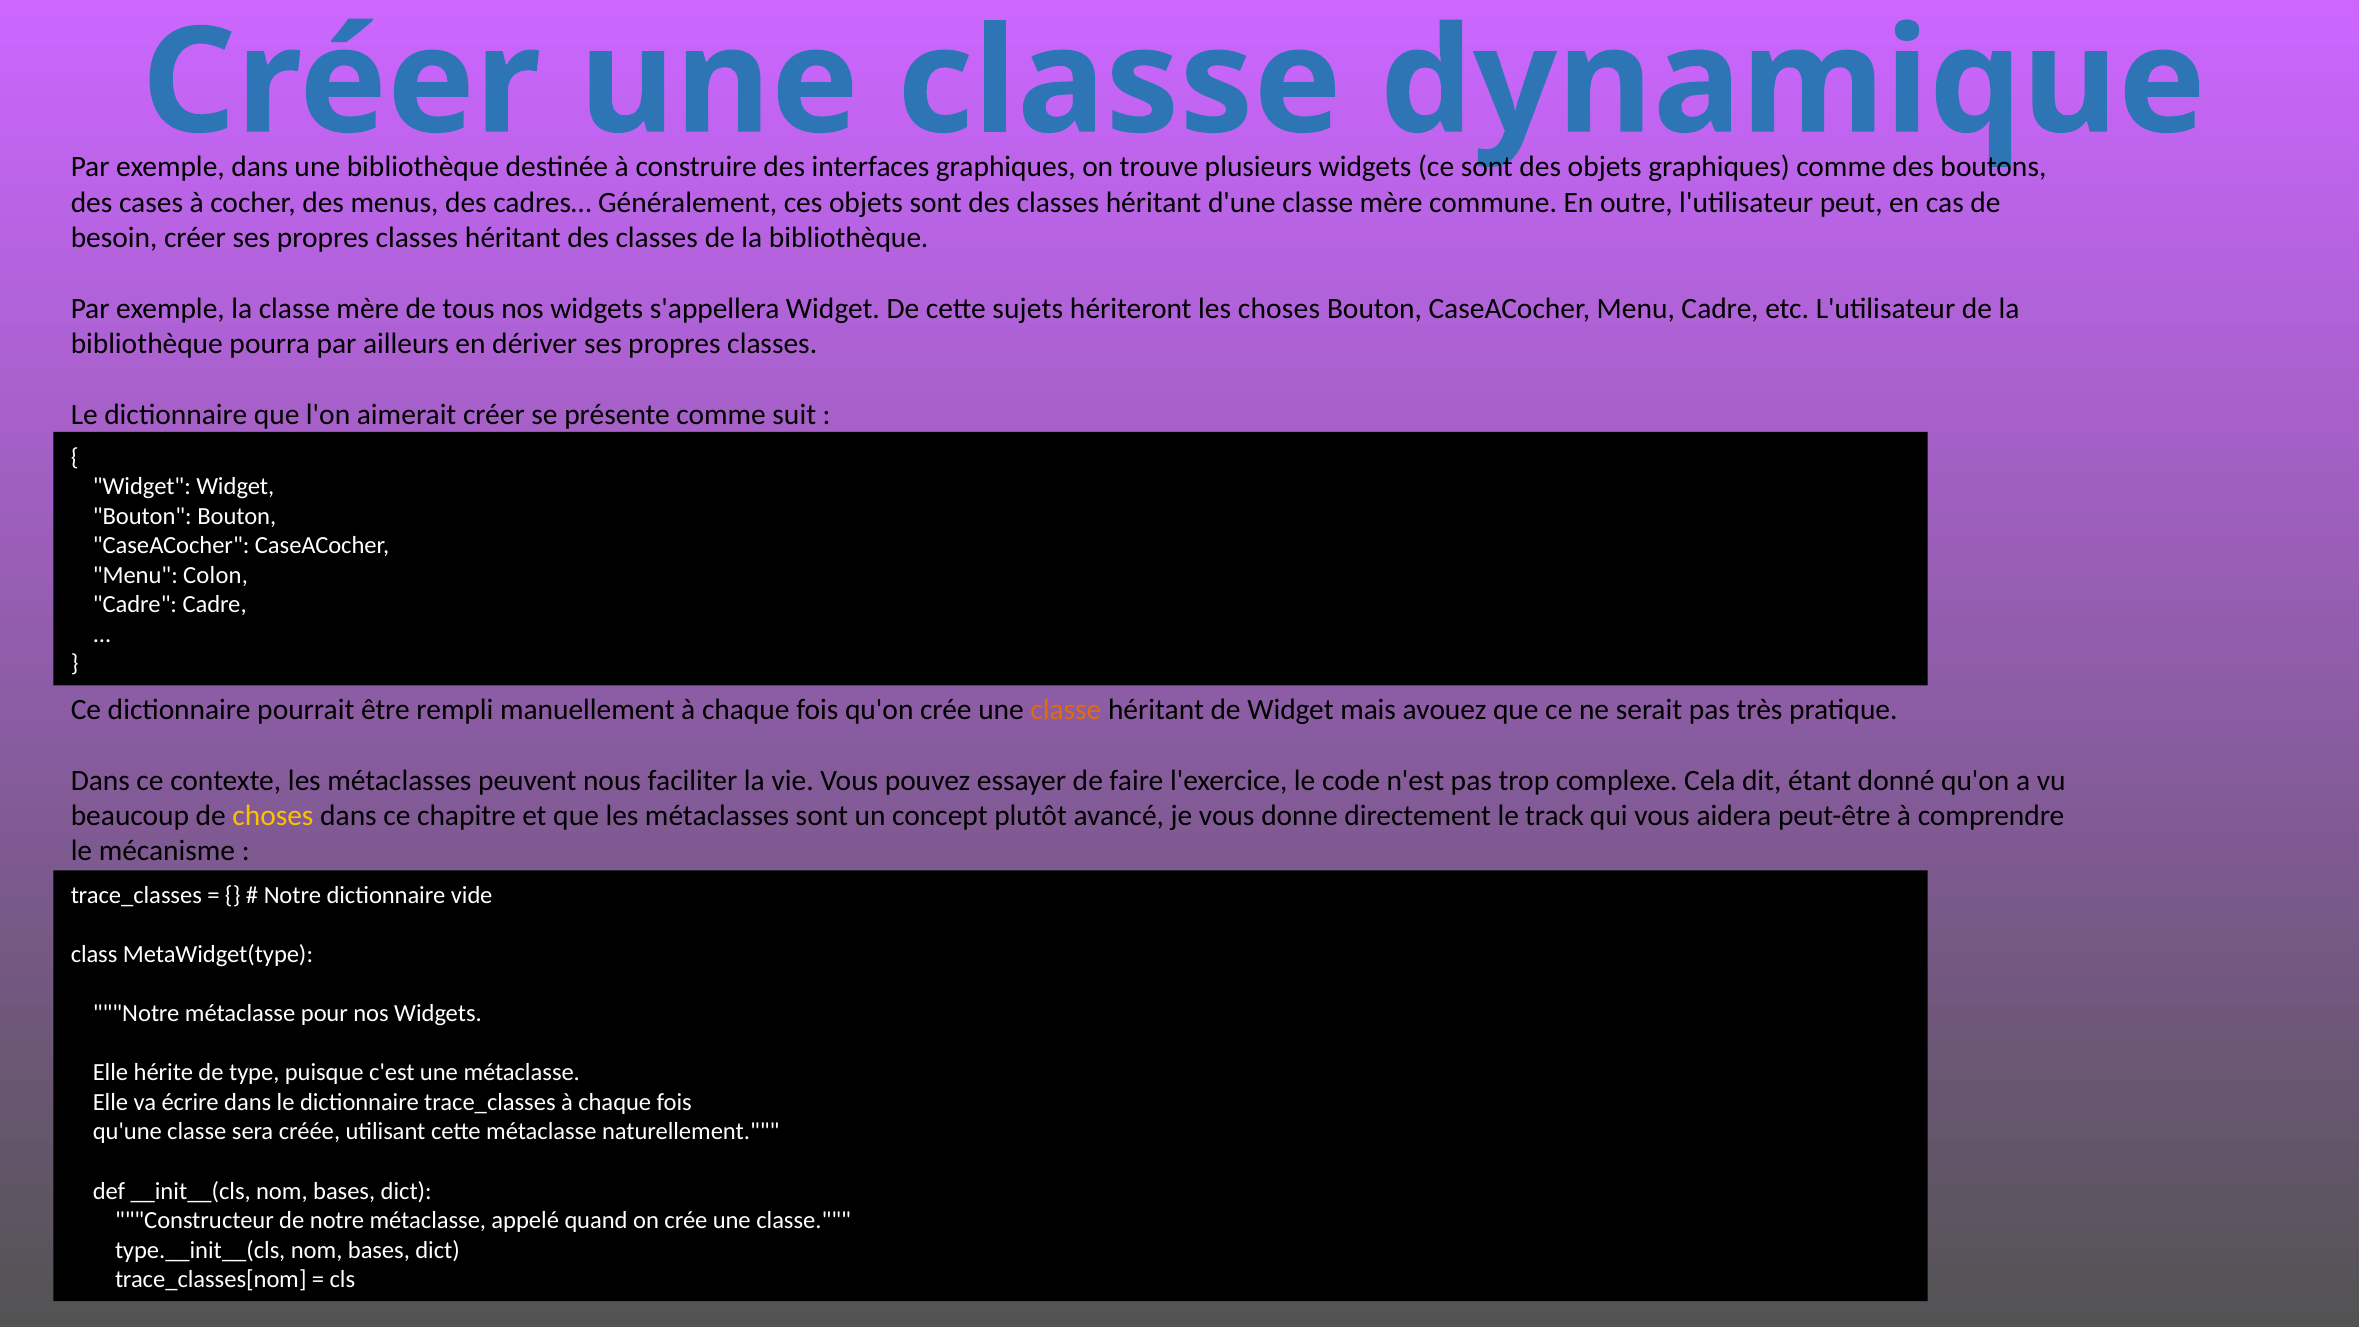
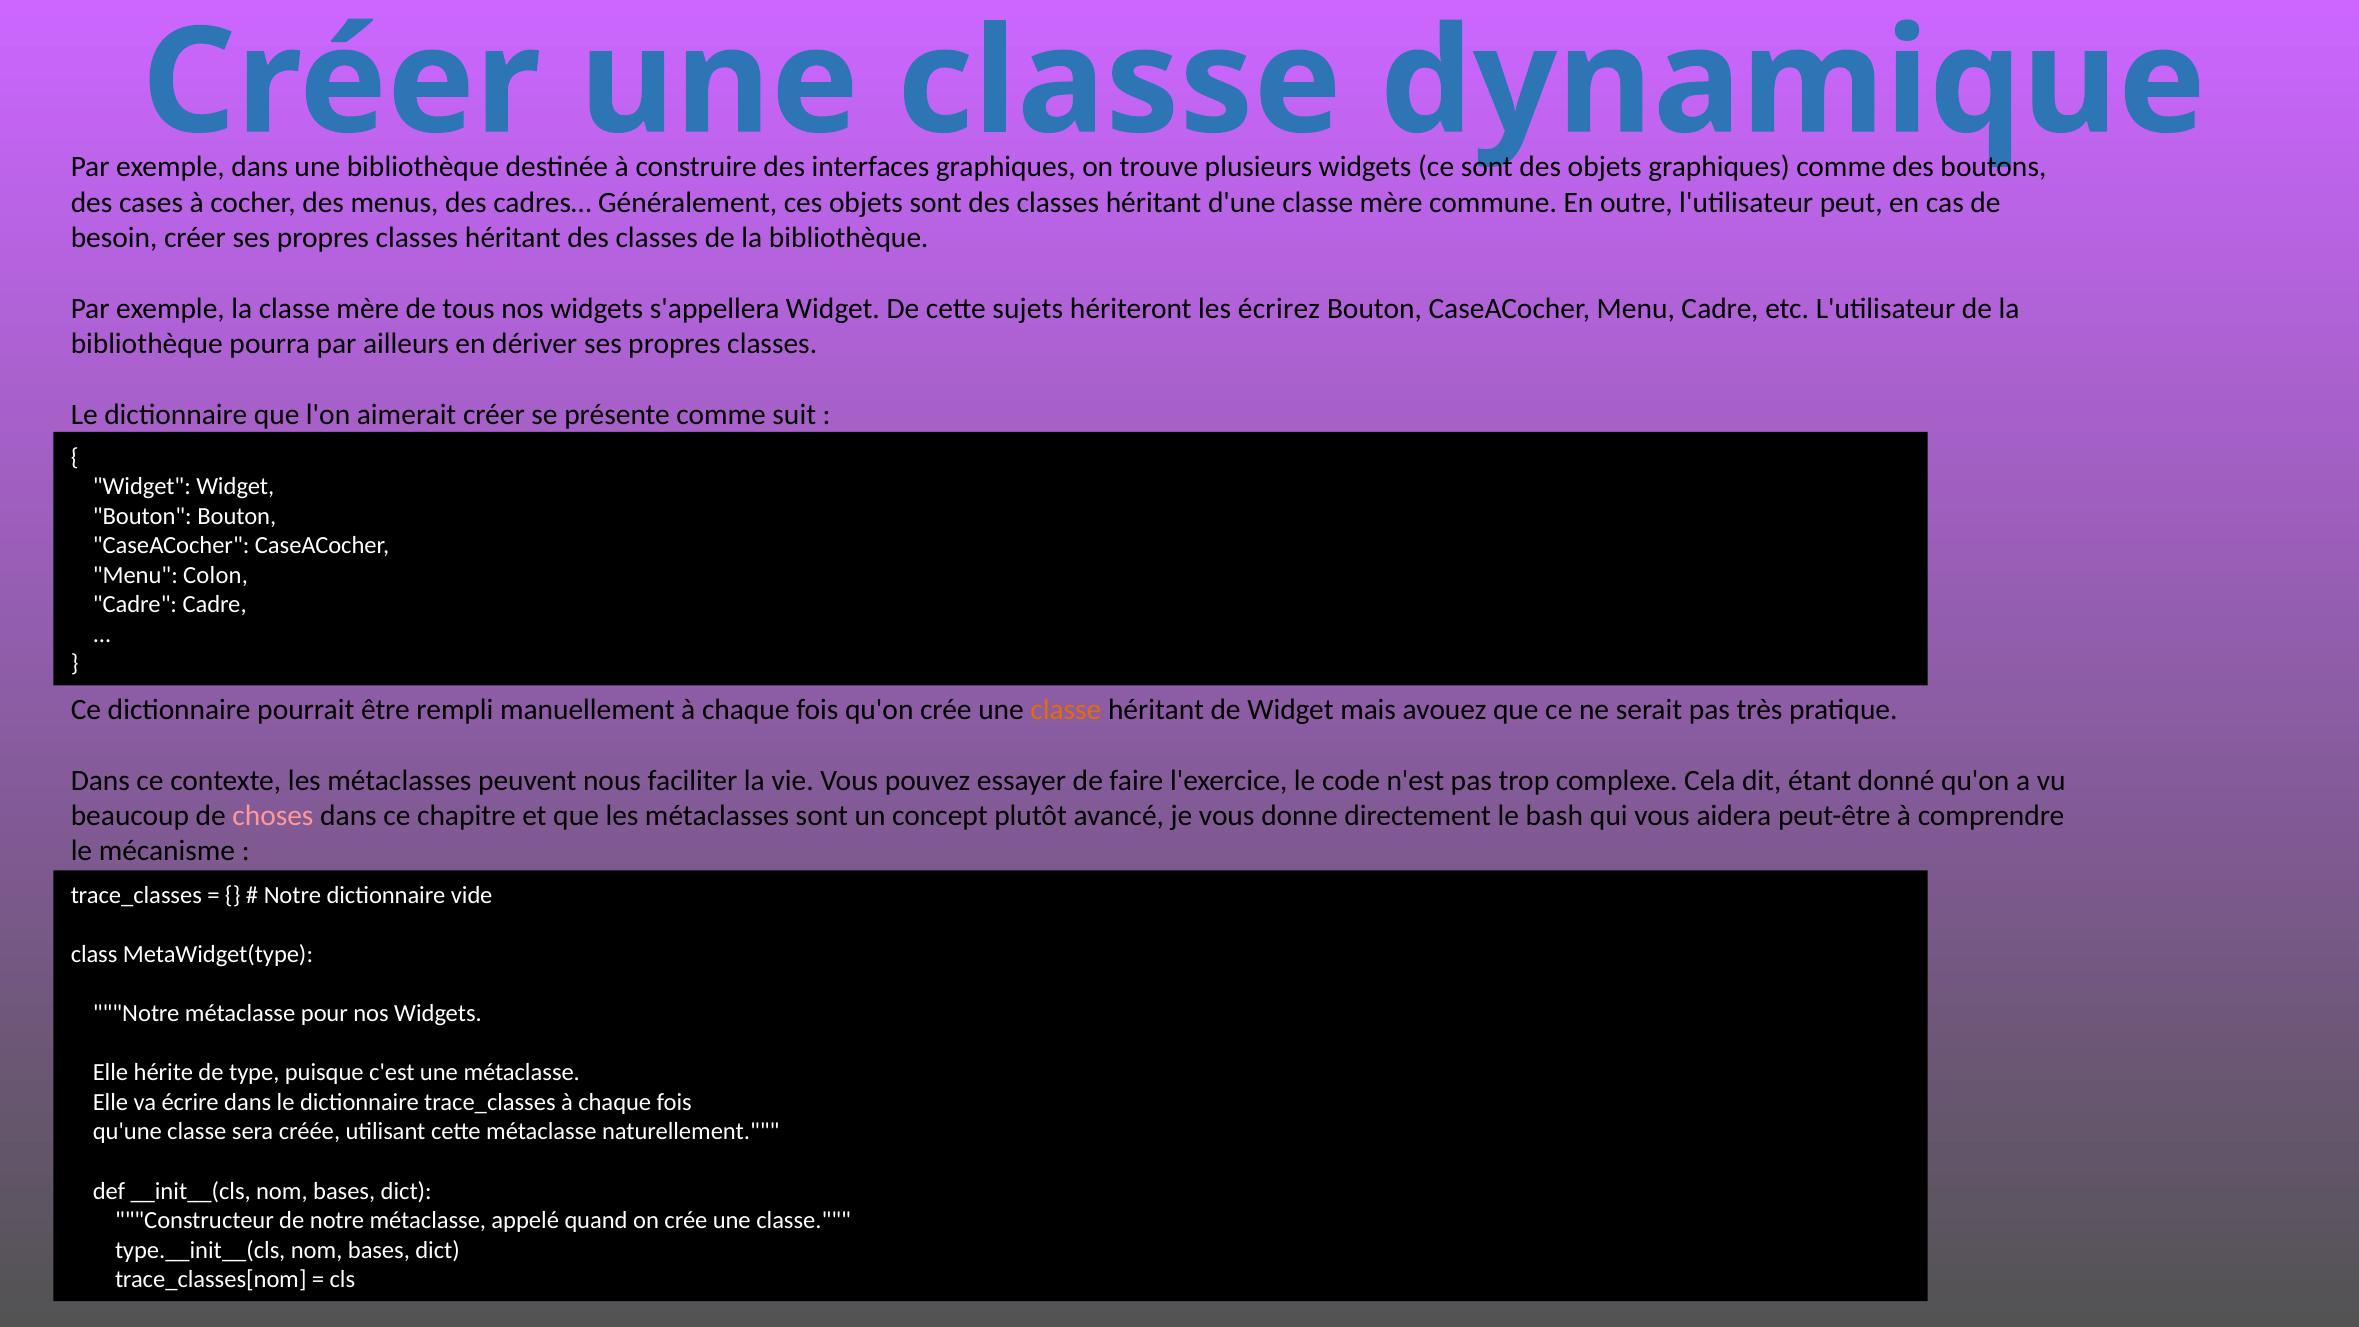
les choses: choses -> écrirez
choses at (273, 816) colour: yellow -> pink
track: track -> bash
